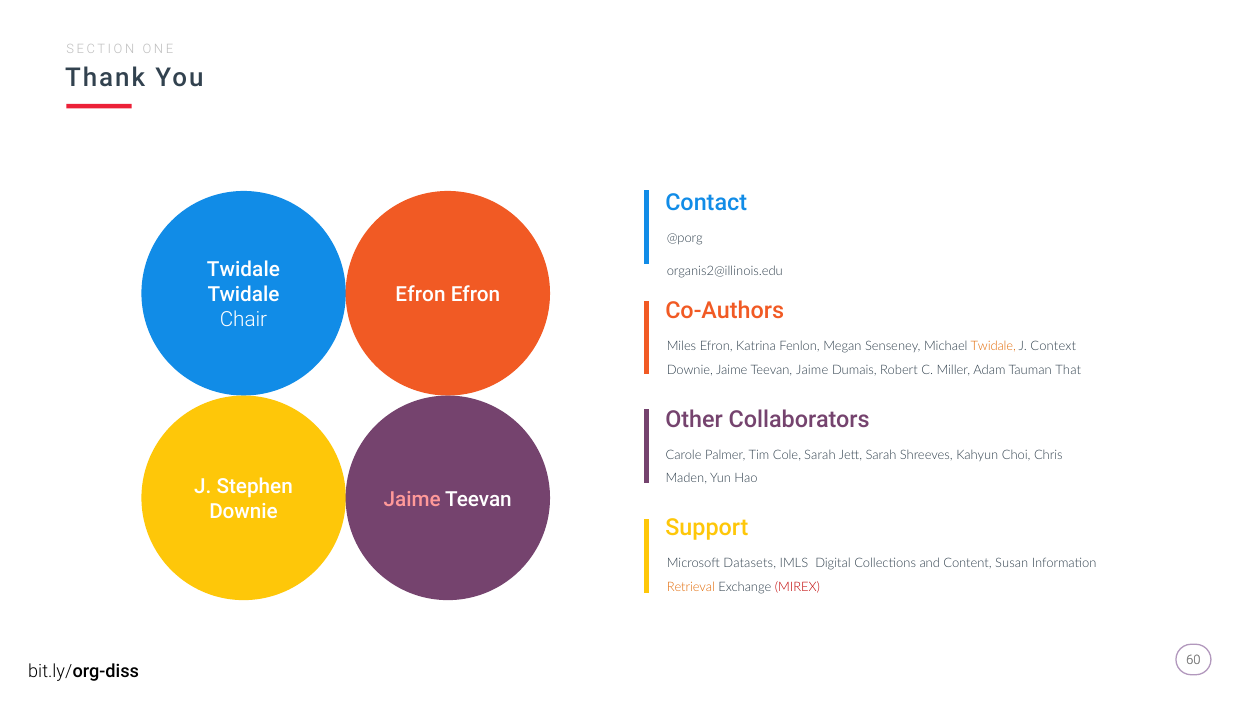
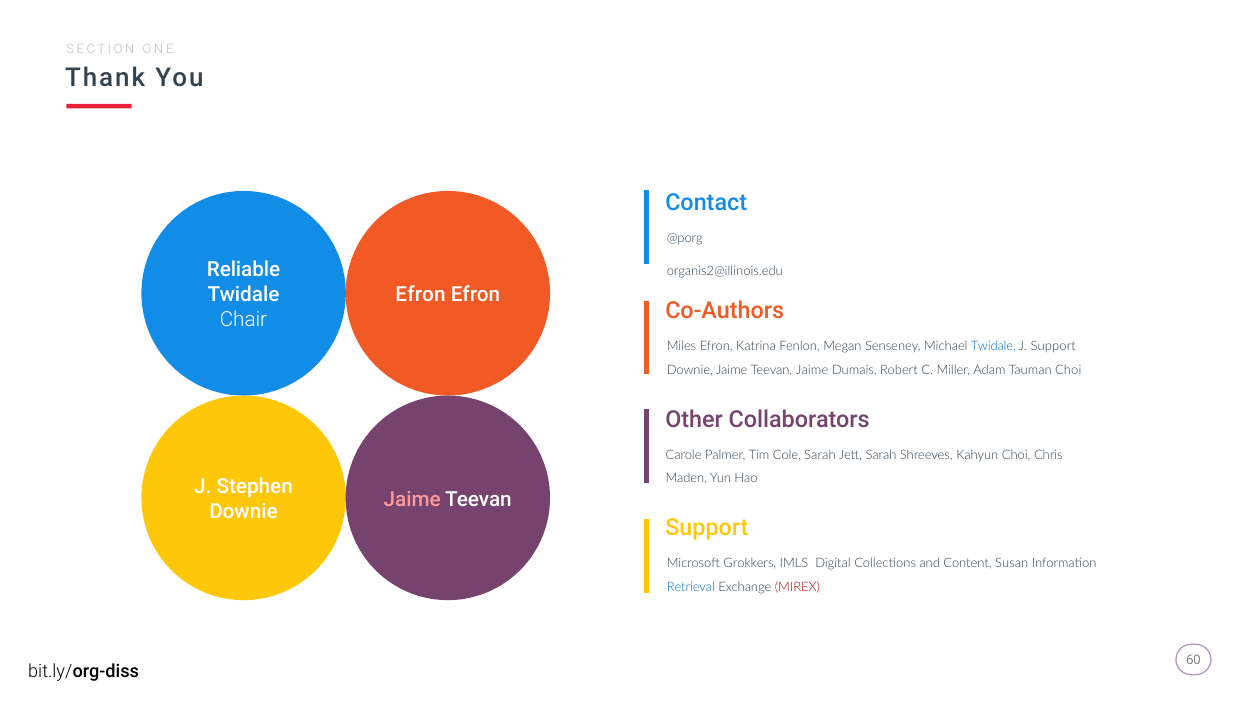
Twidale at (243, 269): Twidale -> Reliable
Twidale at (993, 346) colour: orange -> blue
J Context: Context -> Support
Tauman That: That -> Choi
Datasets: Datasets -> Grokkers
Retrieval colour: orange -> blue
